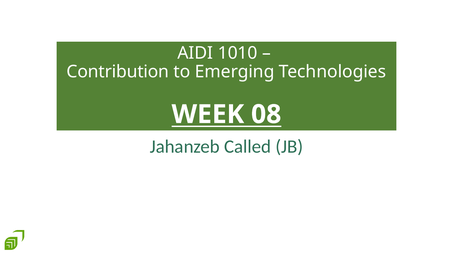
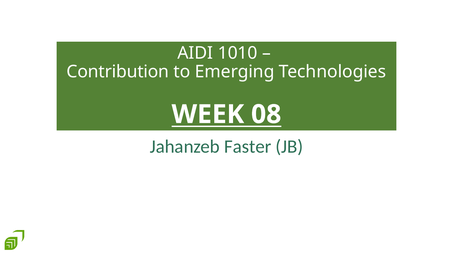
Called: Called -> Faster
